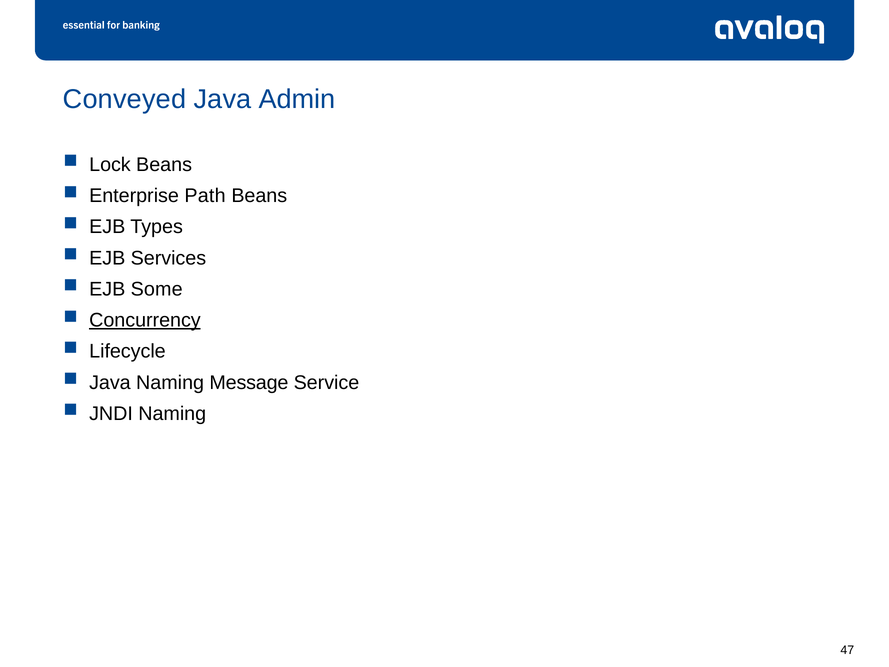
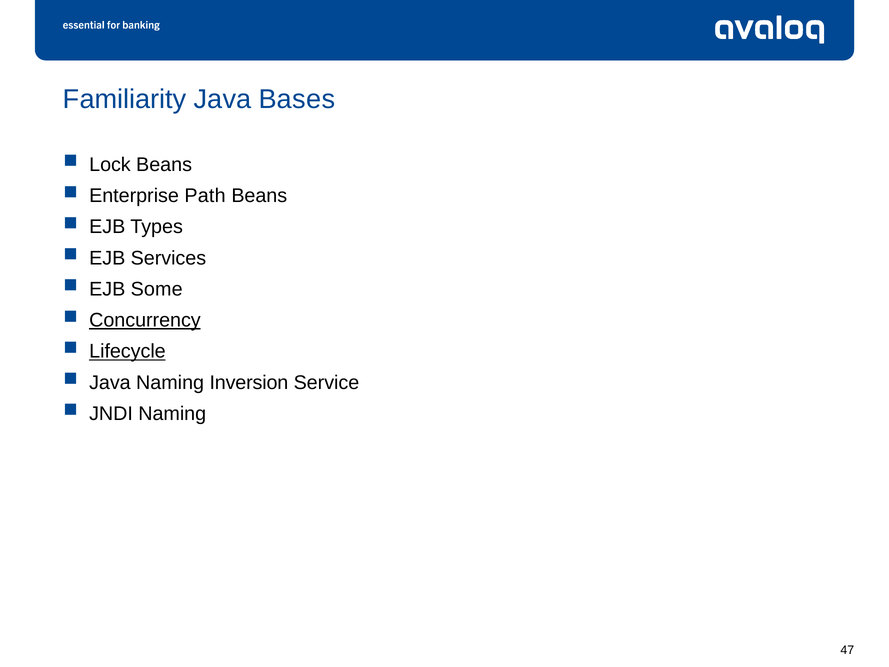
Conveyed: Conveyed -> Familiarity
Admin: Admin -> Bases
Lifecycle underline: none -> present
Message: Message -> Inversion
